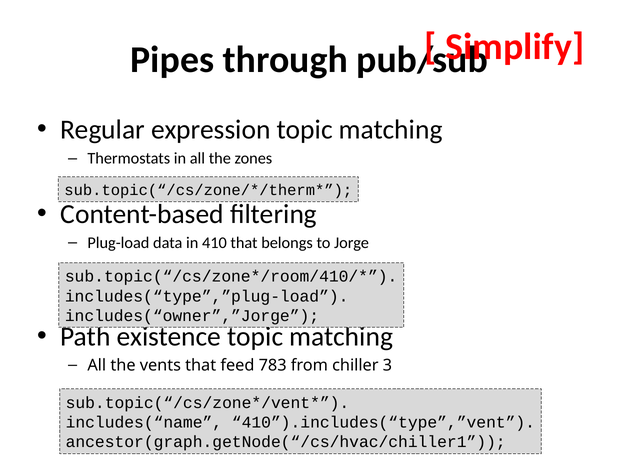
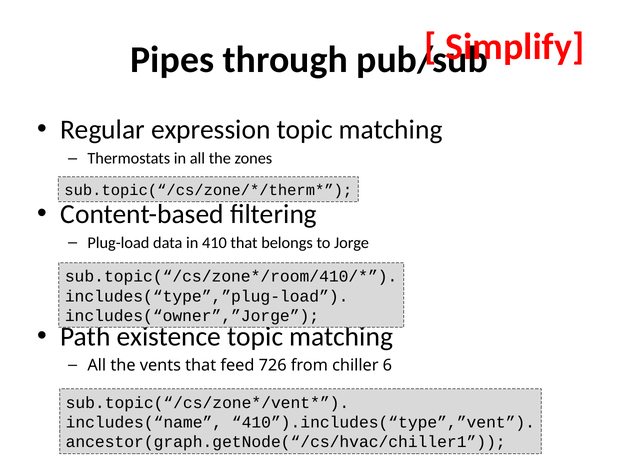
783: 783 -> 726
3: 3 -> 6
